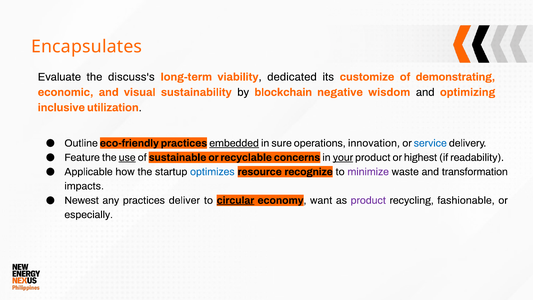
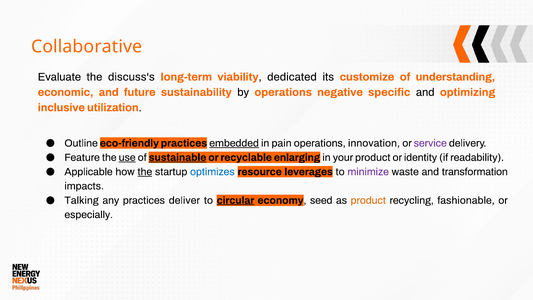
Encapsulates: Encapsulates -> Collaborative
demonstrating: demonstrating -> understanding
visual: visual -> future
by blockchain: blockchain -> operations
wisdom: wisdom -> specific
sure: sure -> pain
service colour: blue -> purple
sustainable underline: none -> present
concerns: concerns -> enlarging
your underline: present -> none
highest: highest -> identity
the at (145, 172) underline: none -> present
recognize: recognize -> leverages
Newest: Newest -> Talking
want: want -> seed
product at (368, 200) colour: purple -> orange
